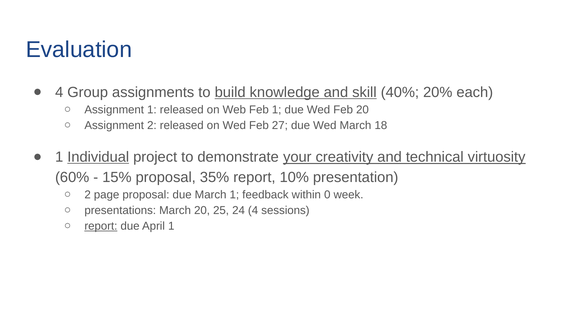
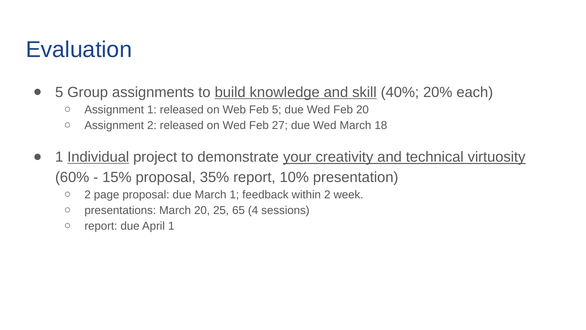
4 at (59, 92): 4 -> 5
Feb 1: 1 -> 5
within 0: 0 -> 2
24: 24 -> 65
report at (101, 226) underline: present -> none
